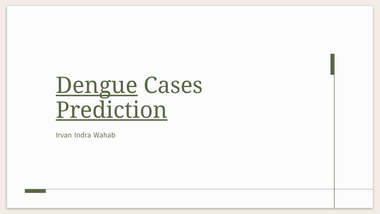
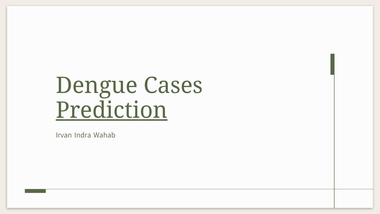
Dengue underline: present -> none
